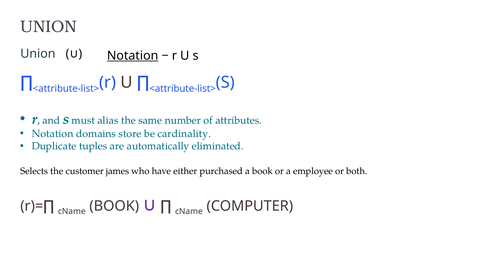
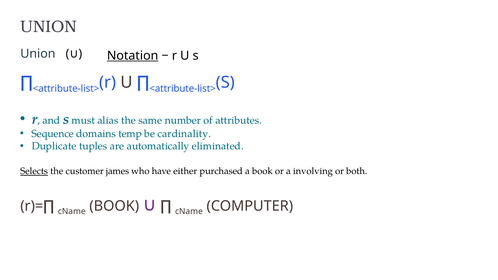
Notation at (53, 134): Notation -> Sequence
store: store -> temp
Selects underline: none -> present
employee: employee -> involving
